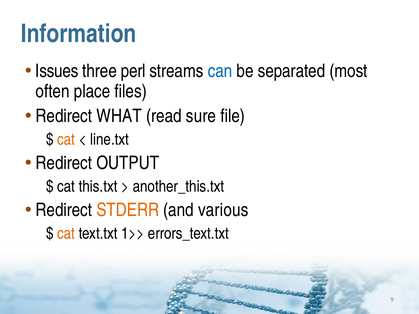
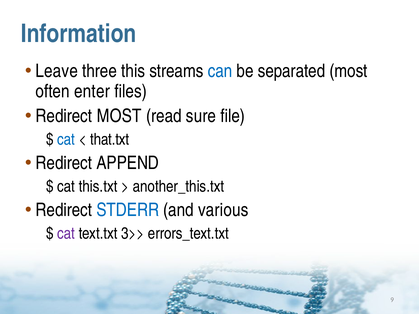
Issues: Issues -> Leave
perl: perl -> this
place: place -> enter
Redirect WHAT: WHAT -> MOST
cat at (66, 140) colour: orange -> blue
line.txt: line.txt -> that.txt
OUTPUT: OUTPUT -> APPEND
STDERR colour: orange -> blue
cat at (66, 234) colour: orange -> purple
1>>: 1>> -> 3>>
